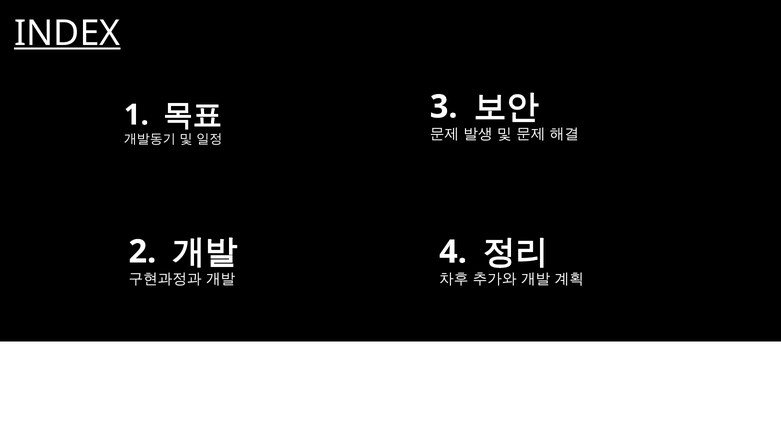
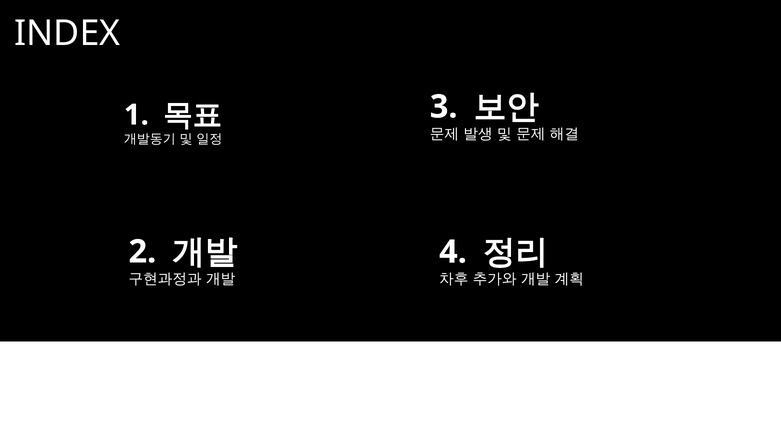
INDEX underline: present -> none
